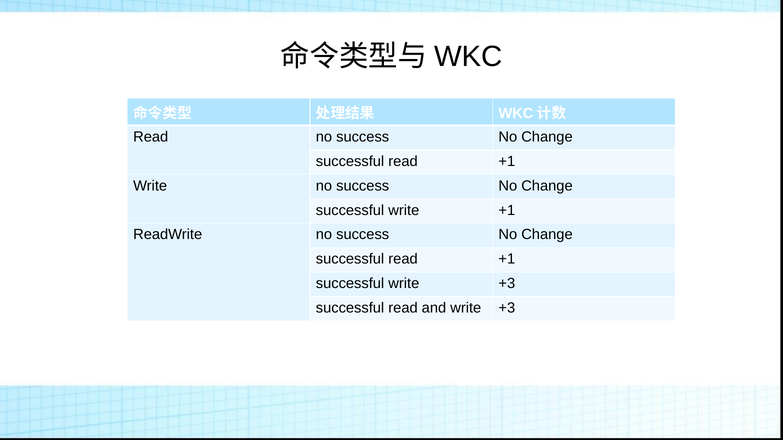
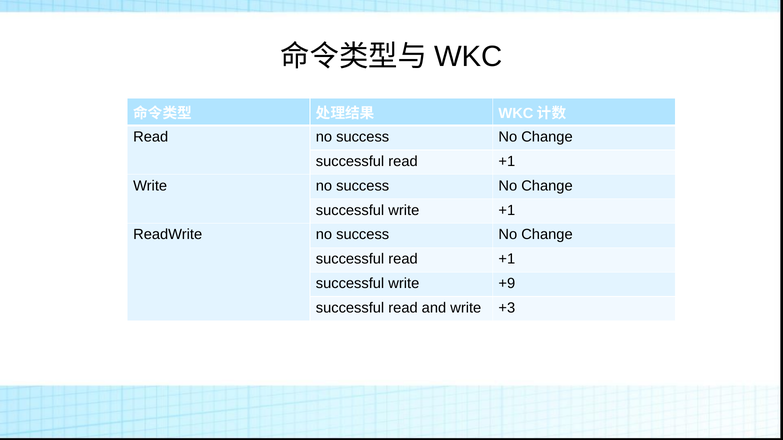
successful write +3: +3 -> +9
